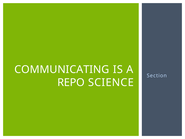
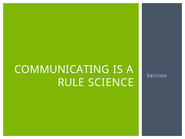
REPO: REPO -> RULE
